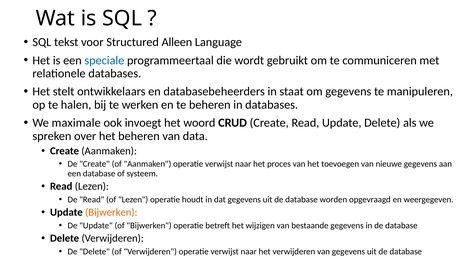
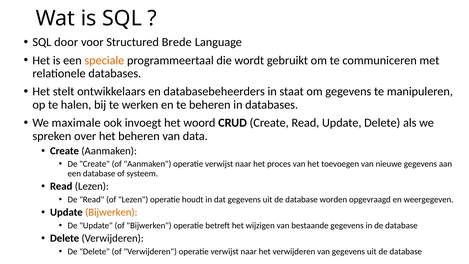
tekst: tekst -> door
Alleen: Alleen -> Brede
speciale colour: blue -> orange
